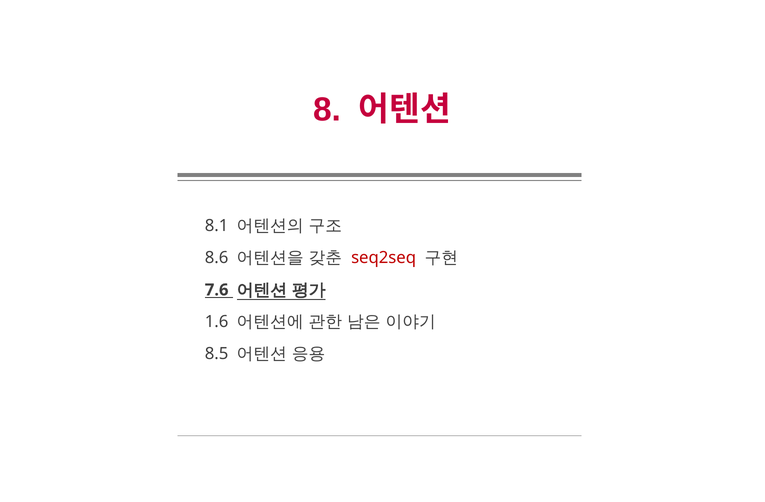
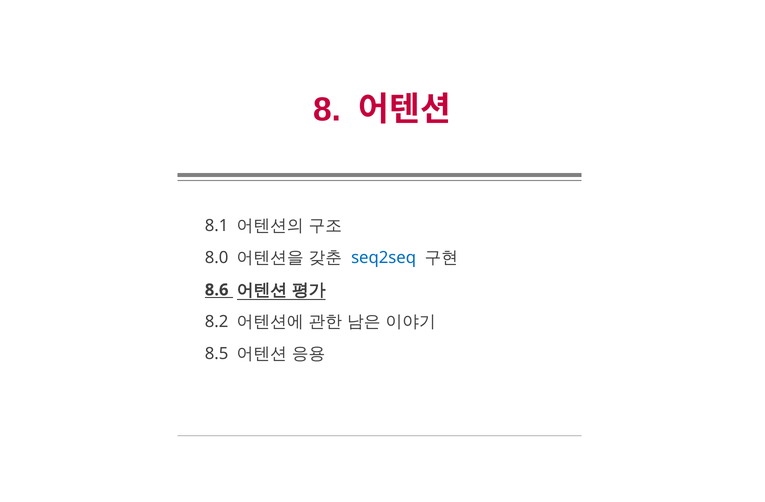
8.6: 8.6 -> 8.0
seq2seq colour: red -> blue
7.6: 7.6 -> 8.6
1.6: 1.6 -> 8.2
